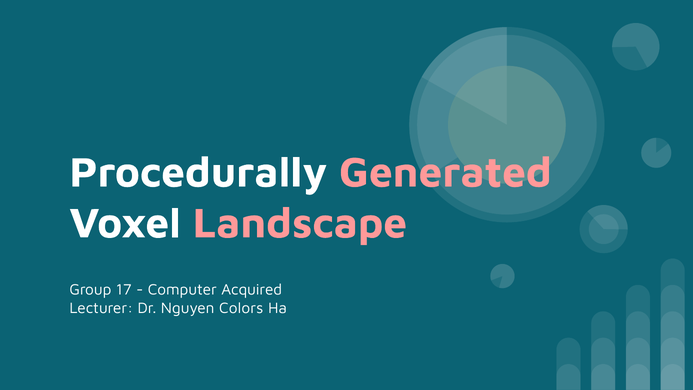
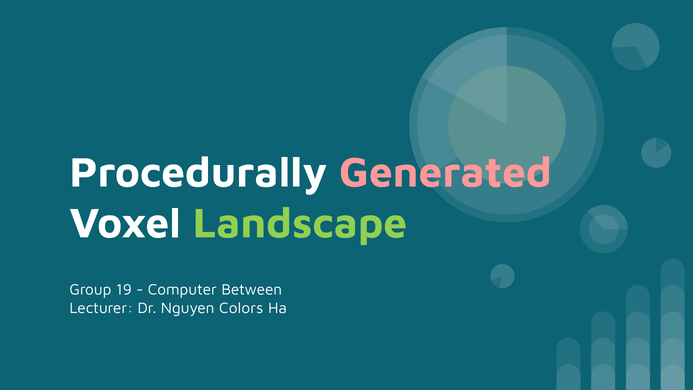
Landscape colour: pink -> light green
17: 17 -> 19
Acquired: Acquired -> Between
